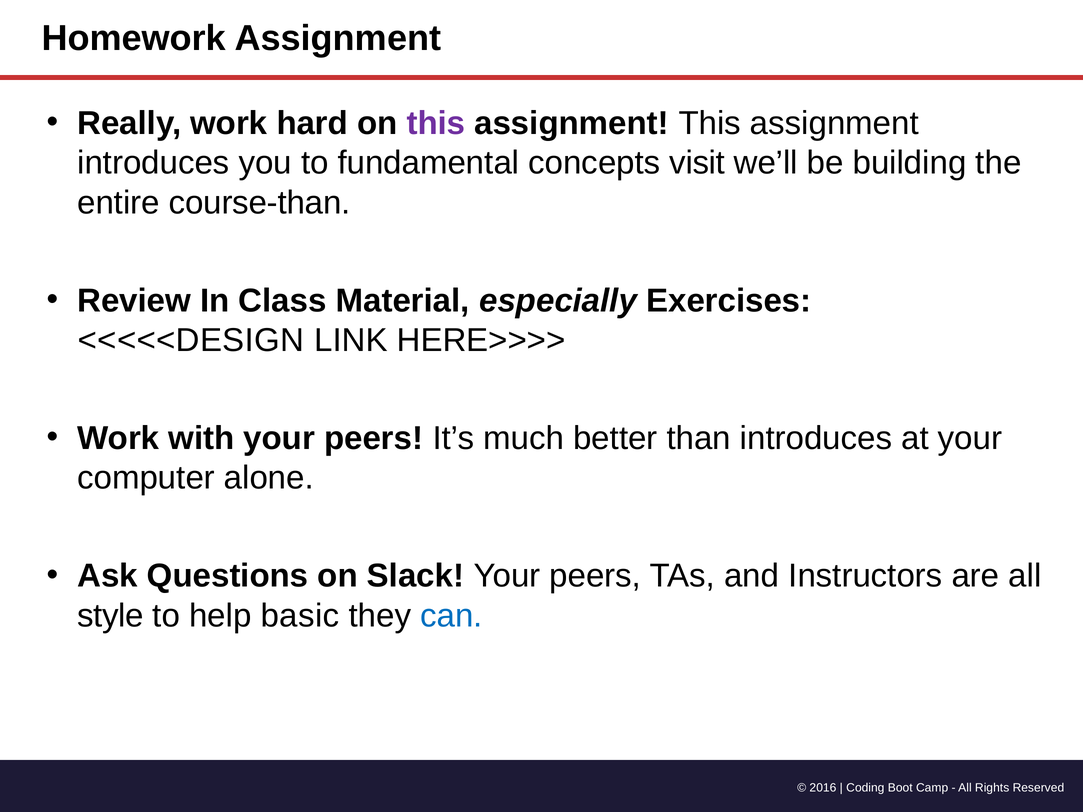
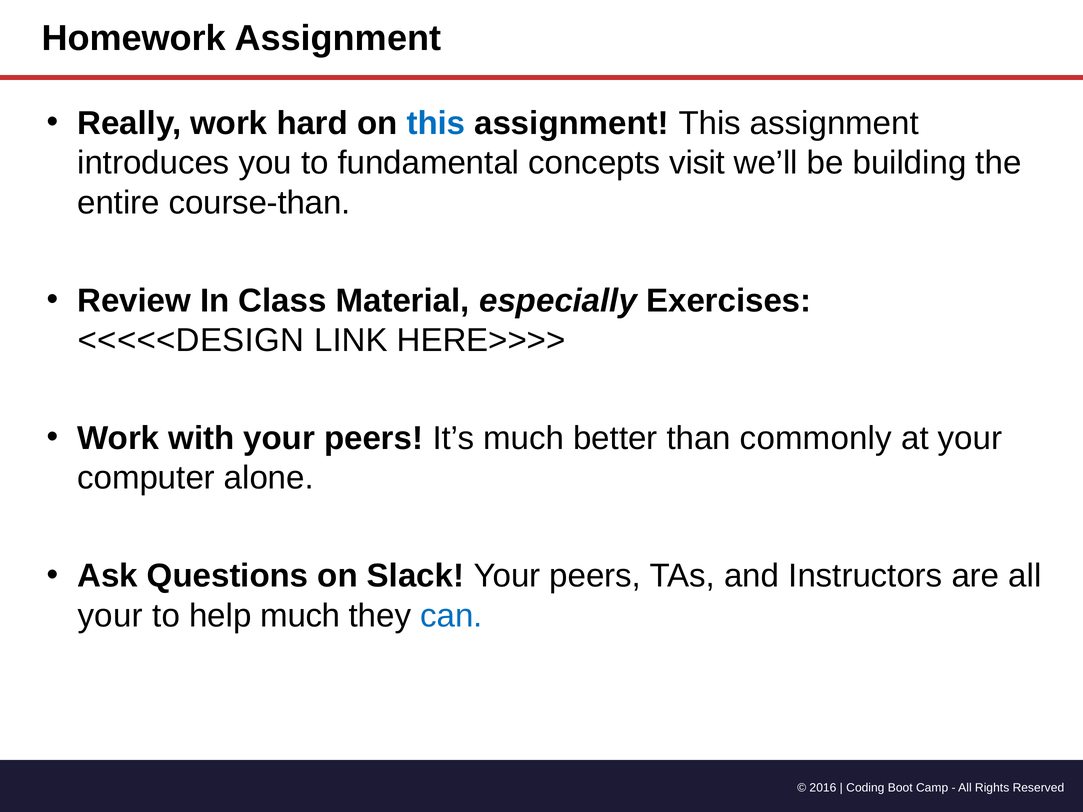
this at (436, 123) colour: purple -> blue
than introduces: introduces -> commonly
style at (111, 616): style -> your
help basic: basic -> much
